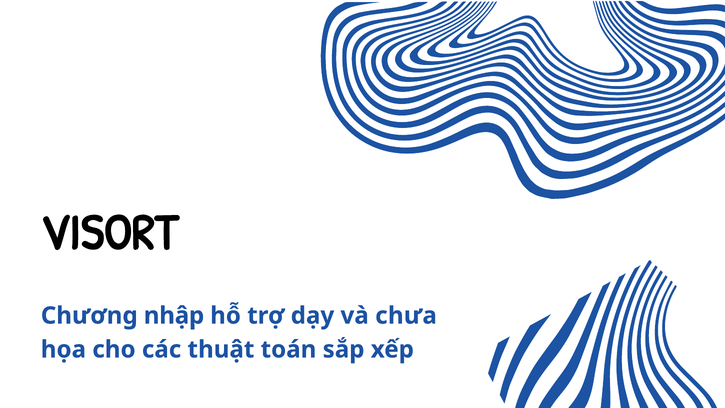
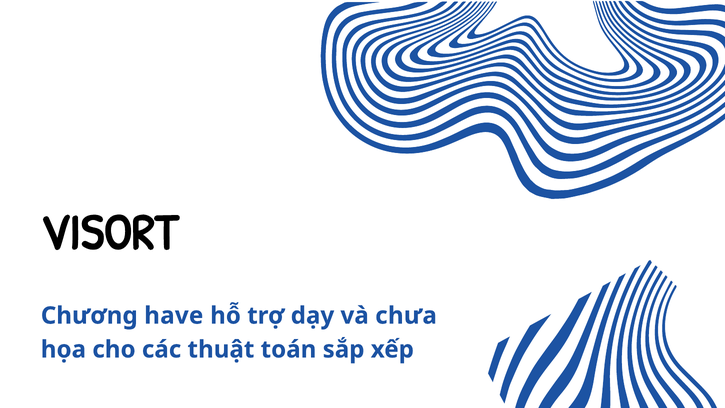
nhập: nhập -> have
